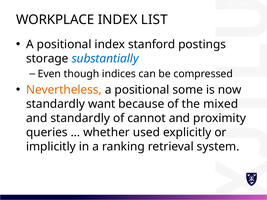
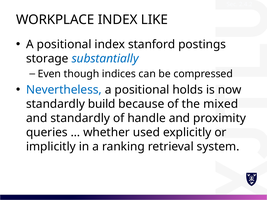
LIST: LIST -> LIKE
Nevertheless colour: orange -> blue
some: some -> holds
want: want -> build
cannot: cannot -> handle
